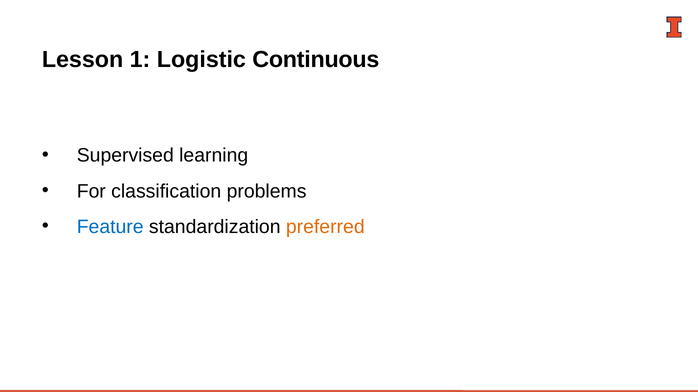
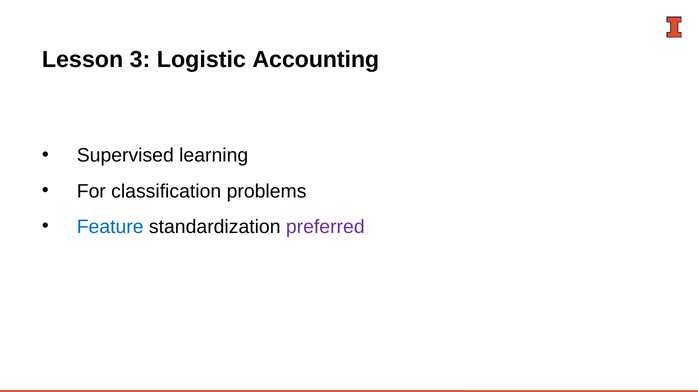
1: 1 -> 3
Continuous: Continuous -> Accounting
preferred colour: orange -> purple
